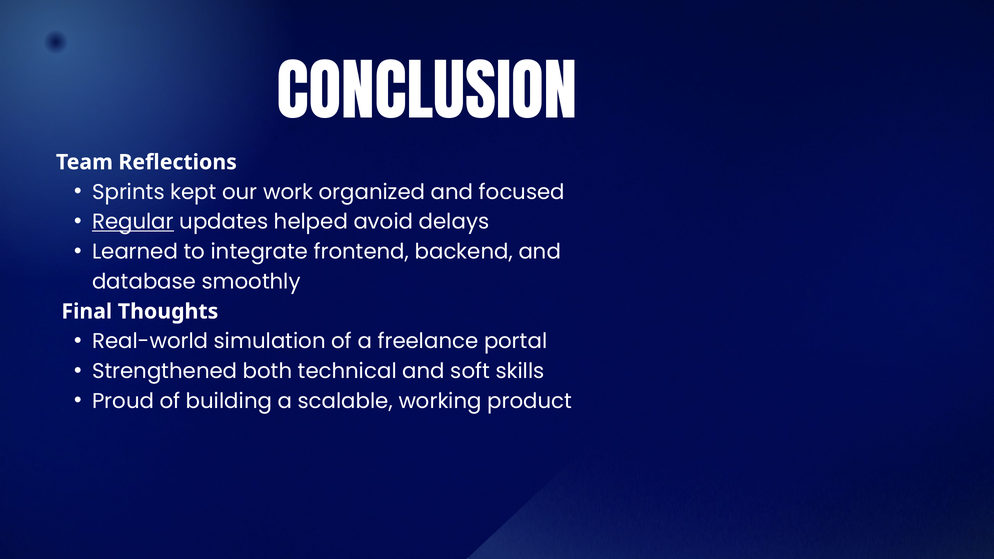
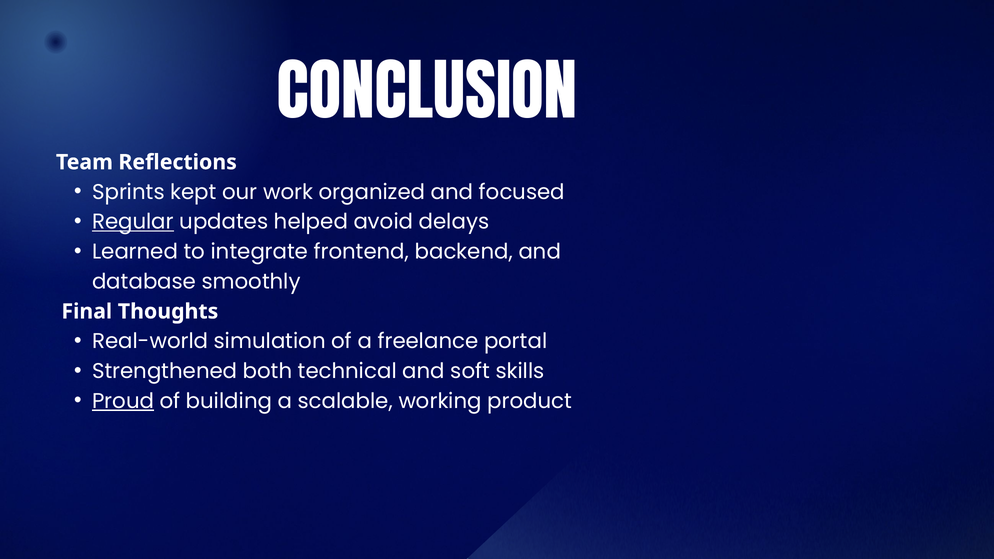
Proud underline: none -> present
